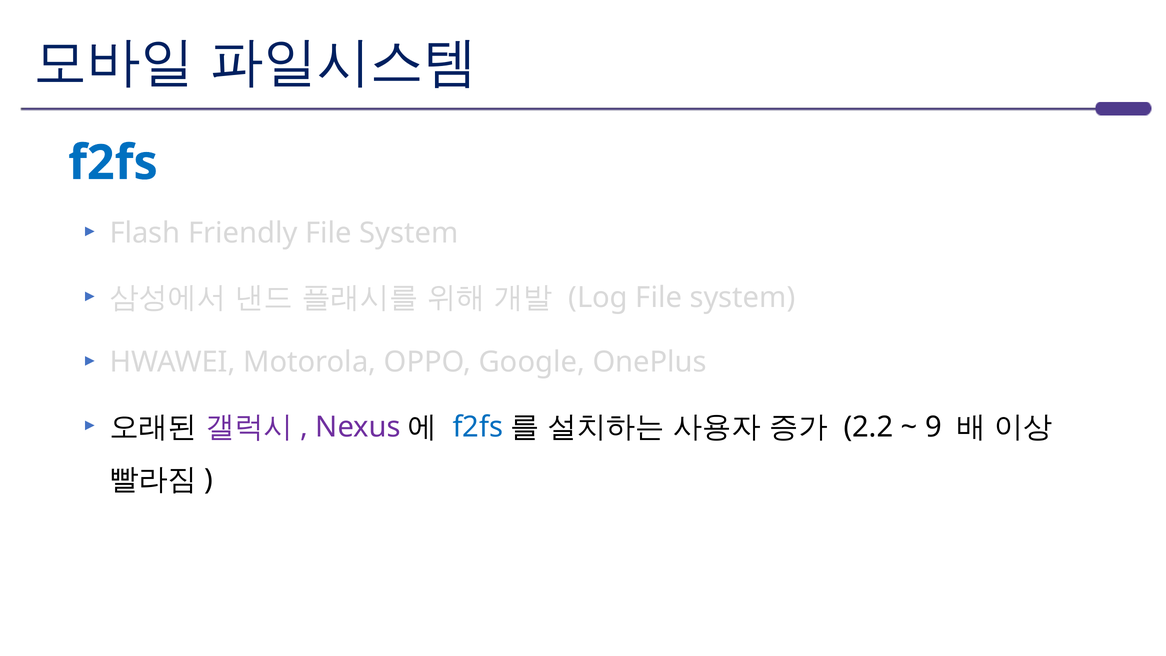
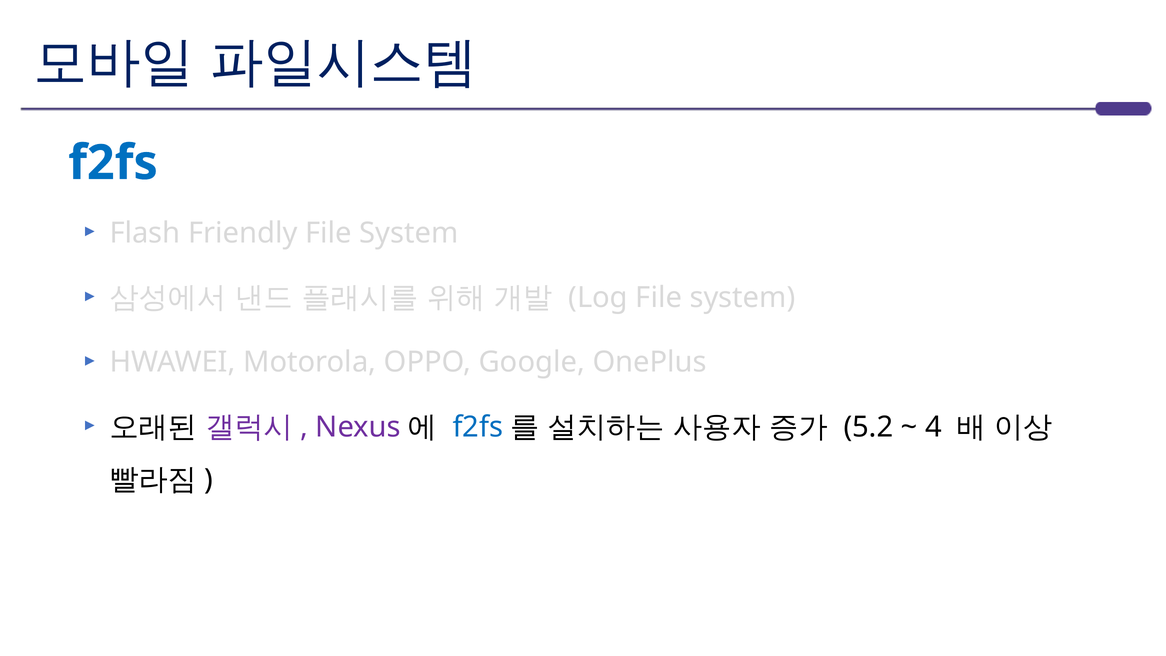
2.2: 2.2 -> 5.2
9: 9 -> 4
